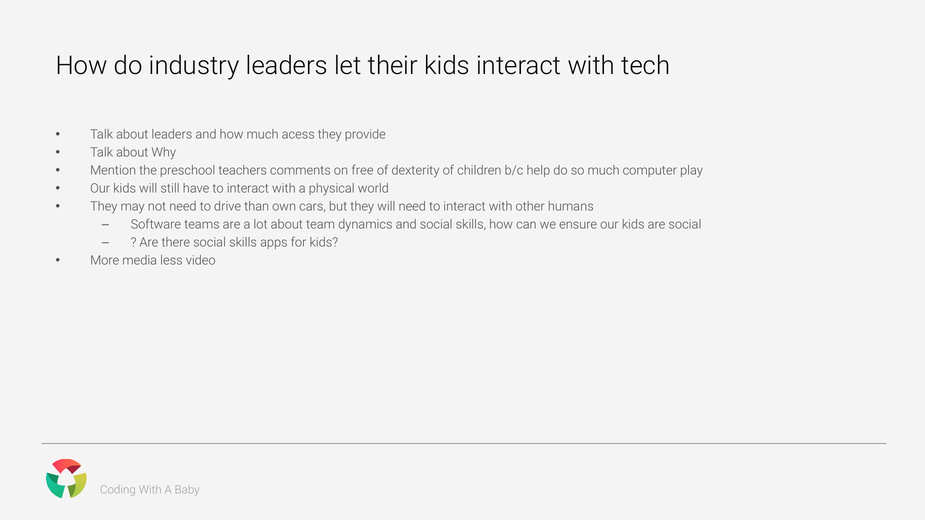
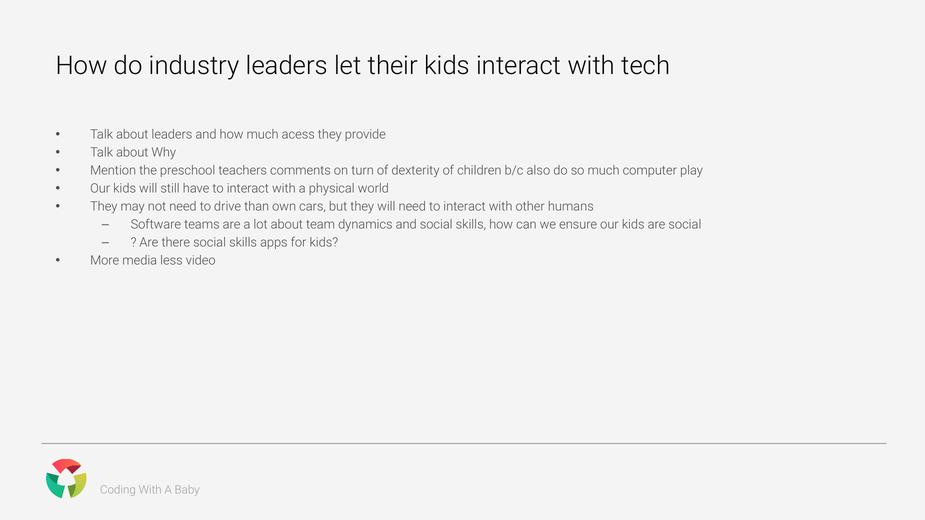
free: free -> turn
help: help -> also
